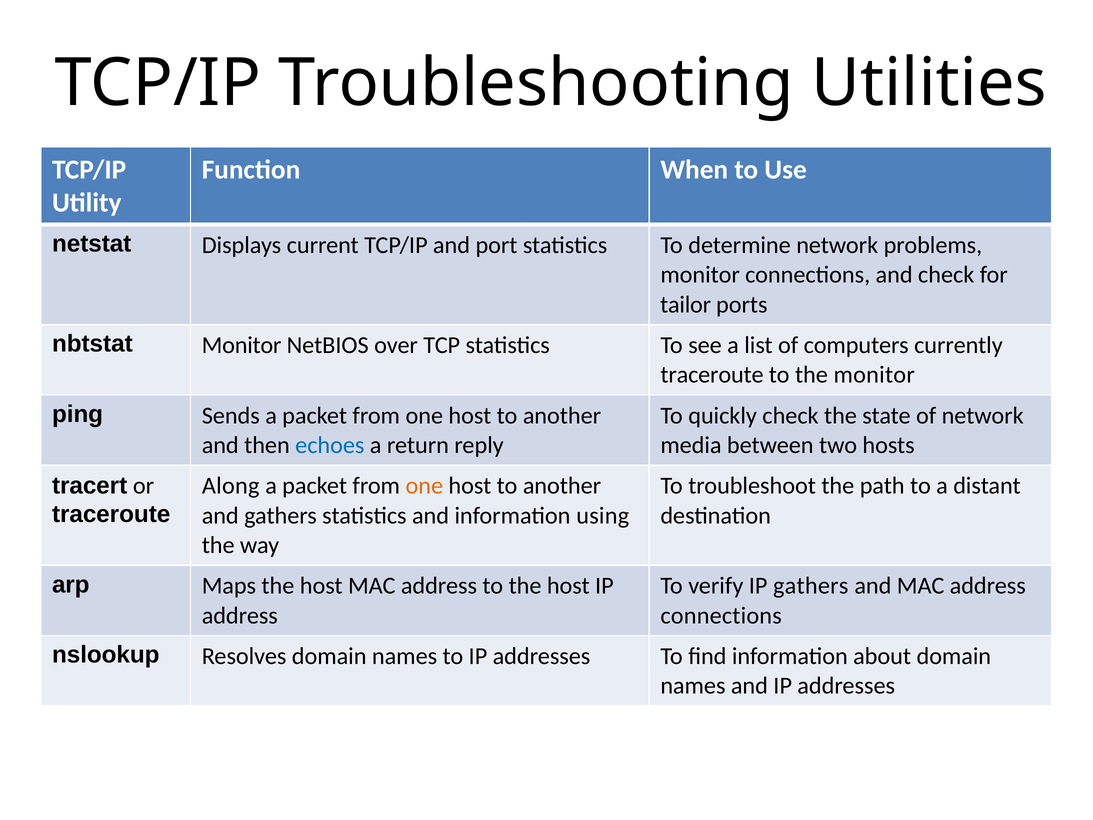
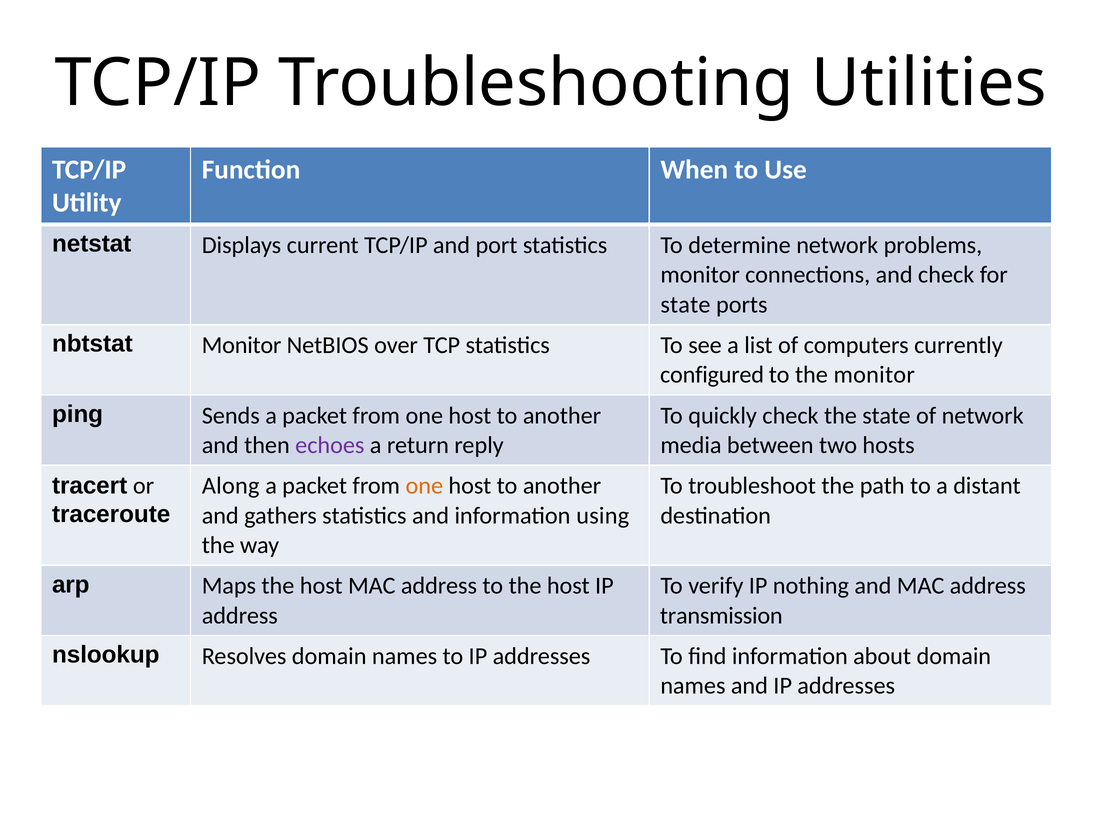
tailor at (686, 305): tailor -> state
traceroute at (712, 375): traceroute -> configured
echoes colour: blue -> purple
IP gathers: gathers -> nothing
connections at (721, 615): connections -> transmission
